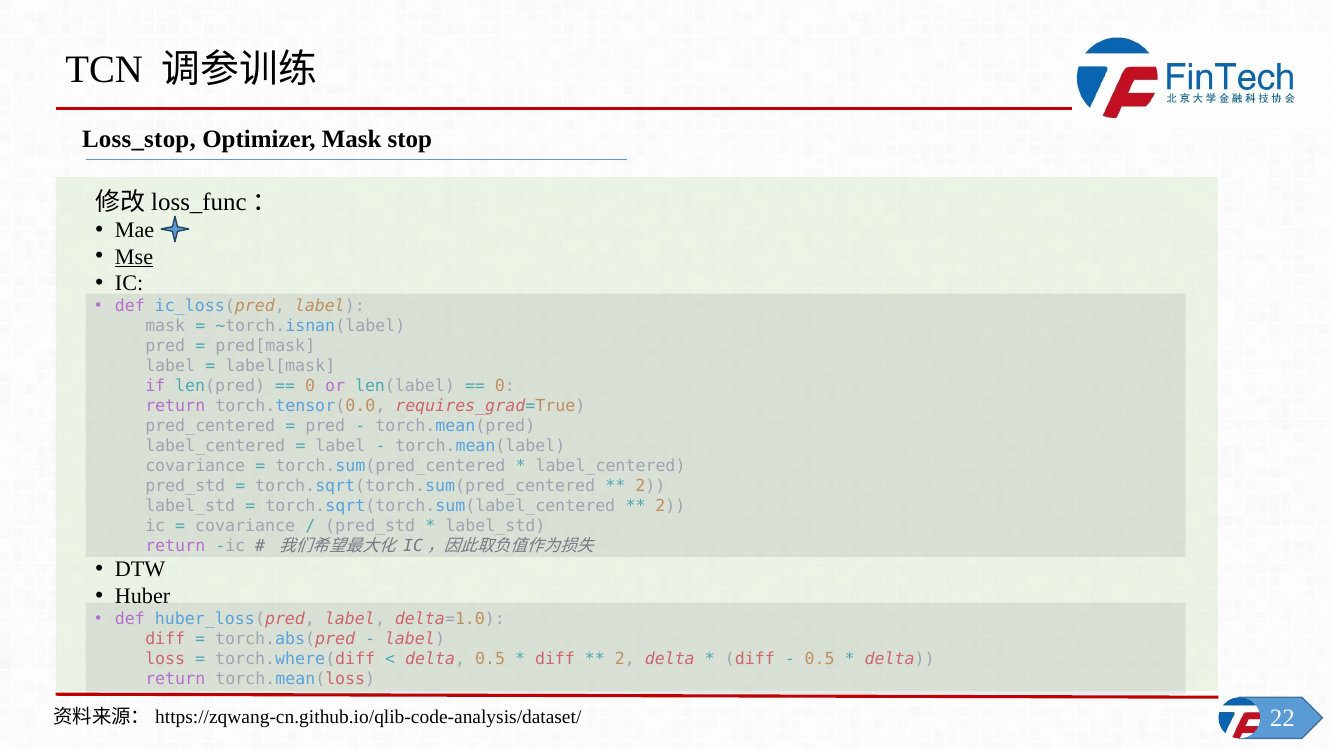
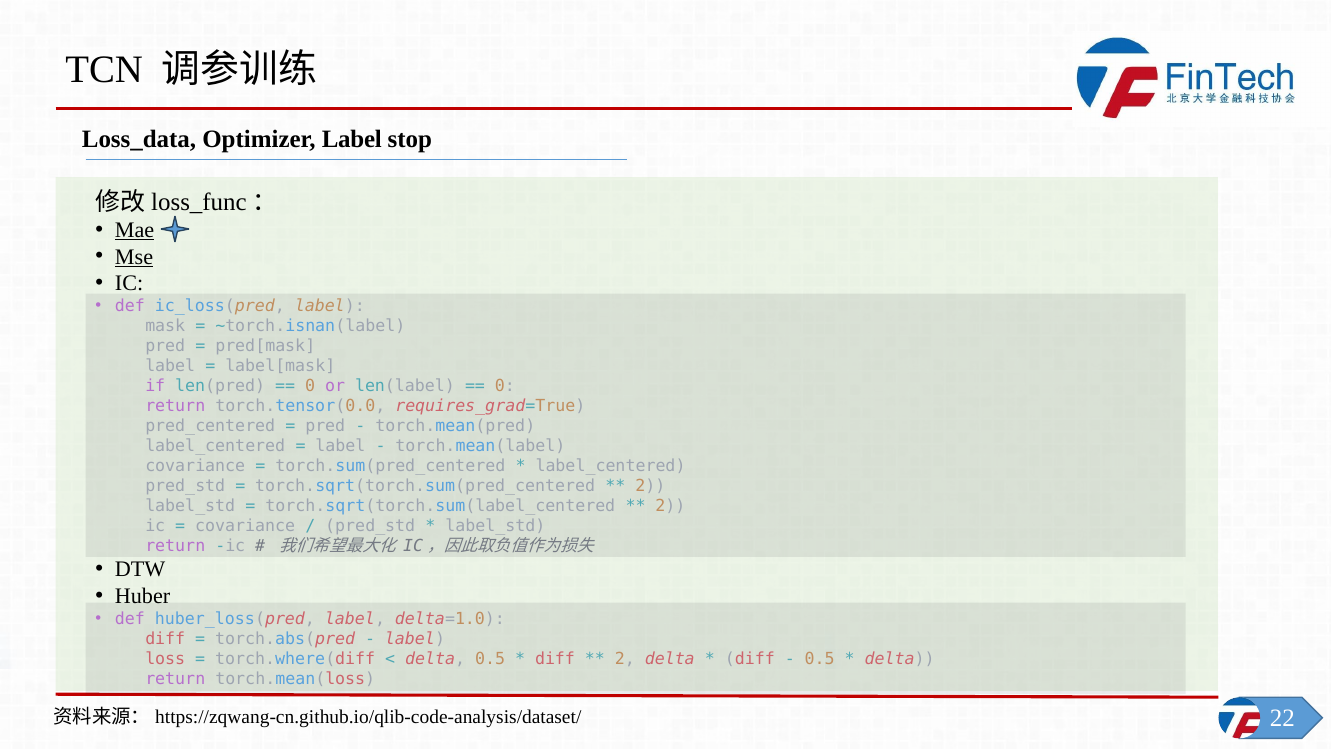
Loss_stop: Loss_stop -> Loss_data
Optimizer Mask: Mask -> Label
Mae underline: none -> present
